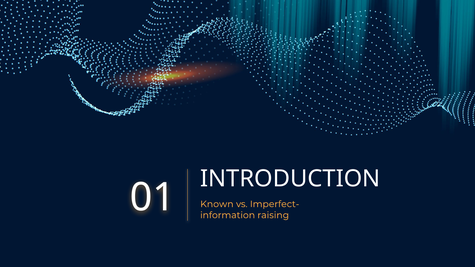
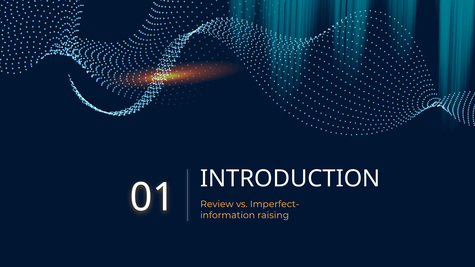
Known: Known -> Review
